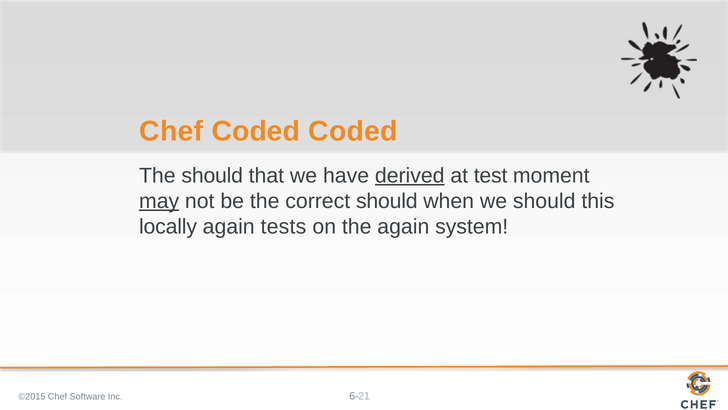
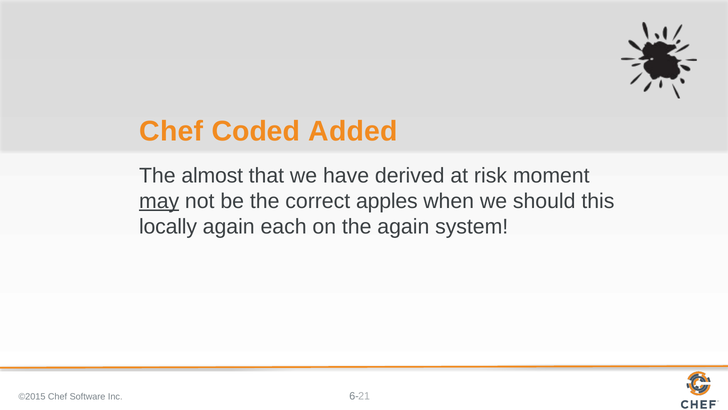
Coded Coded: Coded -> Added
The should: should -> almost
derived underline: present -> none
test: test -> risk
correct should: should -> apples
tests: tests -> each
